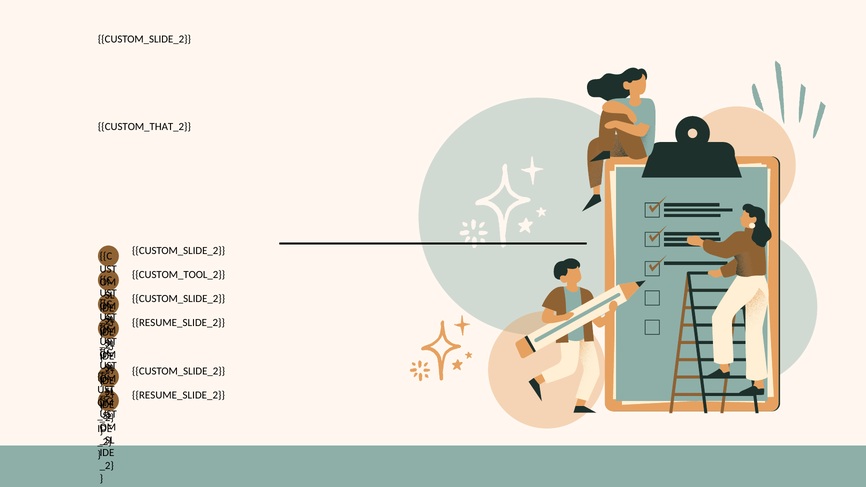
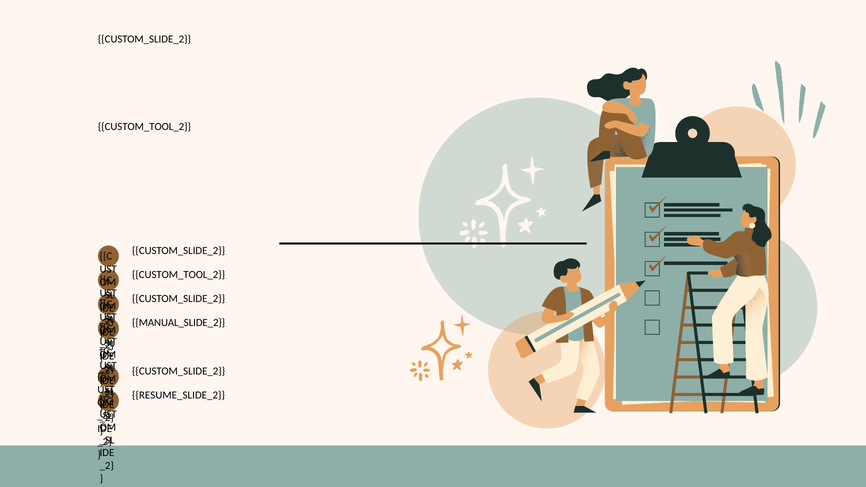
CUSTOM_THAT_2 at (144, 127): CUSTOM_THAT_2 -> CUSTOM_TOOL_2
RESUME_SLIDE_2 at (179, 323): RESUME_SLIDE_2 -> MANUAL_SLIDE_2
